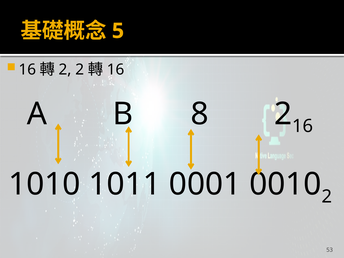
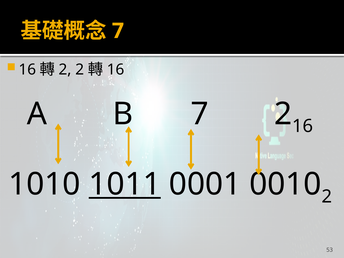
5 at (118, 31): 5 -> 7
B 8: 8 -> 7
1011 underline: none -> present
